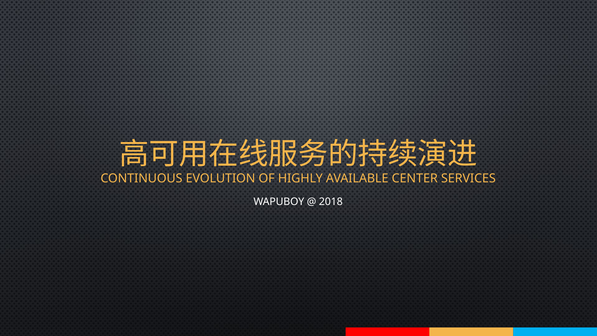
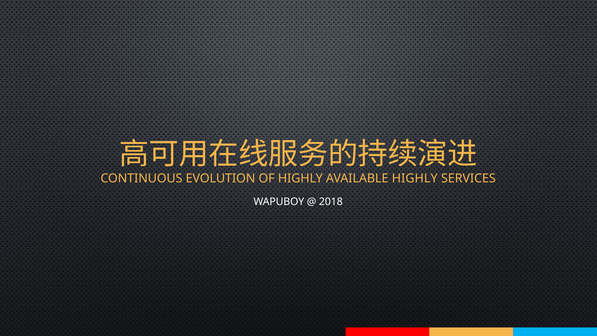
AVAILABLE CENTER: CENTER -> HIGHLY
